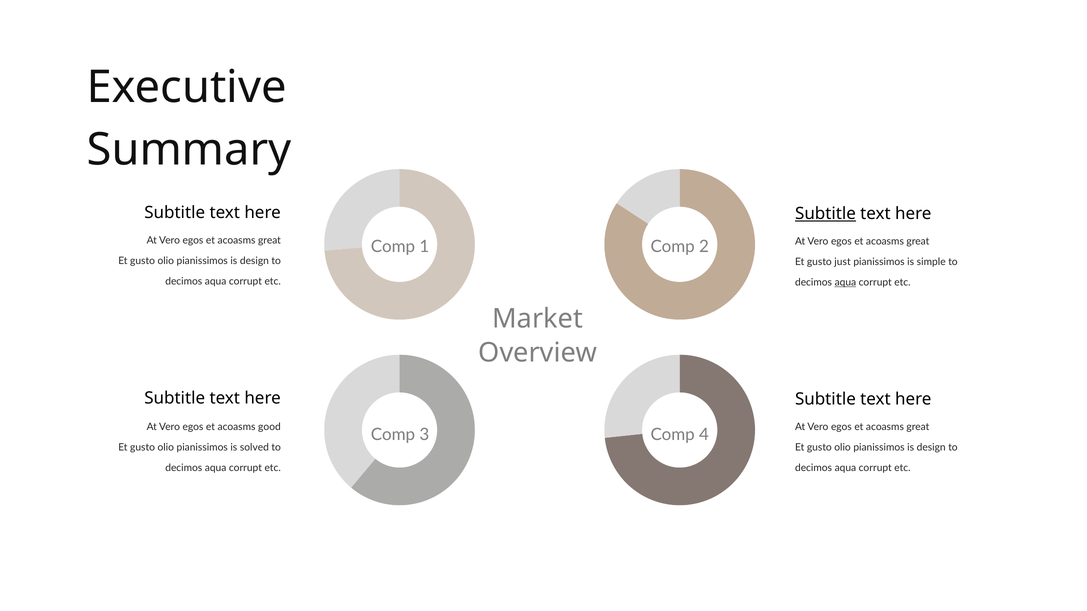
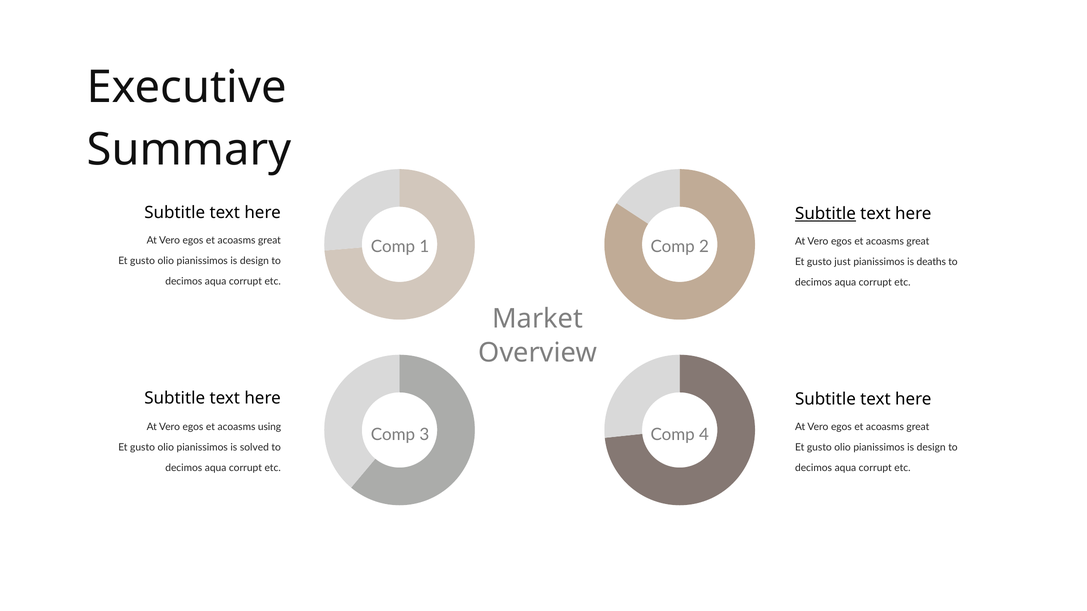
simple: simple -> deaths
aqua at (845, 283) underline: present -> none
good: good -> using
